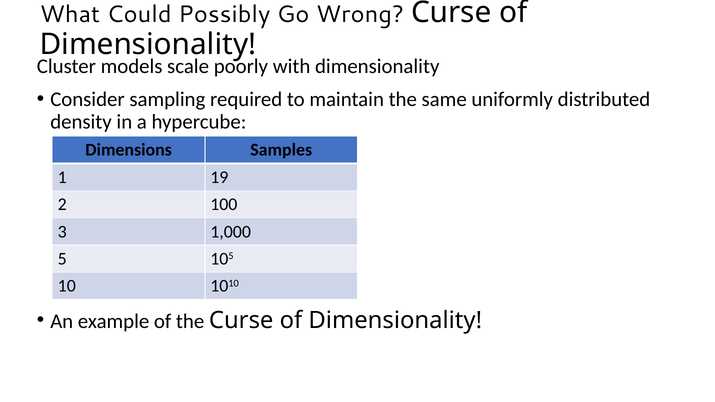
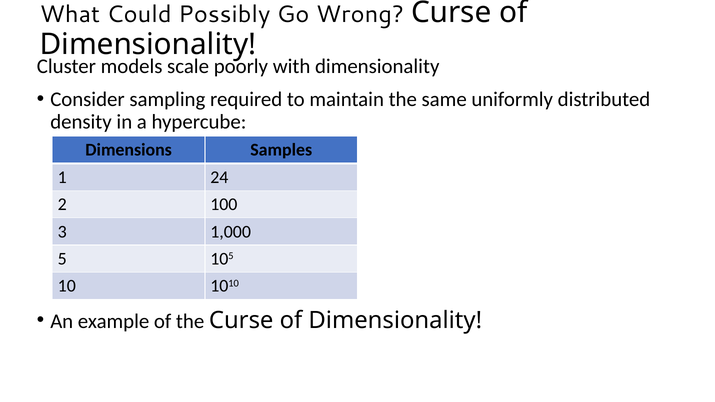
19: 19 -> 24
